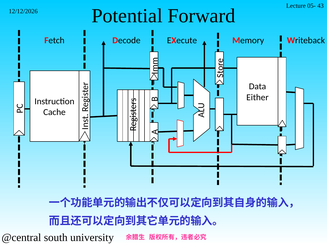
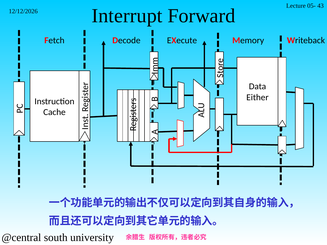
Potential: Potential -> Interrupt
